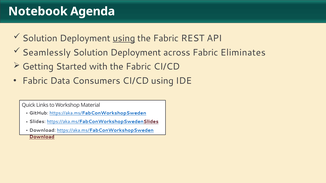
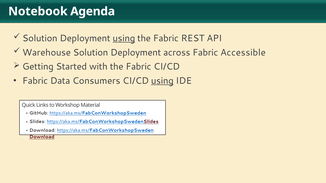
Seamlessly: Seamlessly -> Warehouse
Eliminates: Eliminates -> Accessible
using at (162, 81) underline: none -> present
